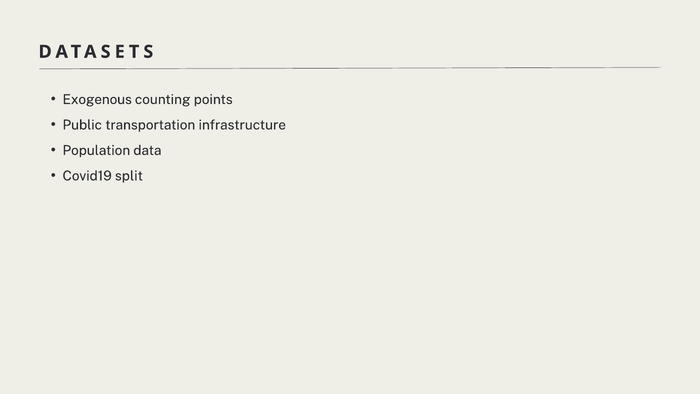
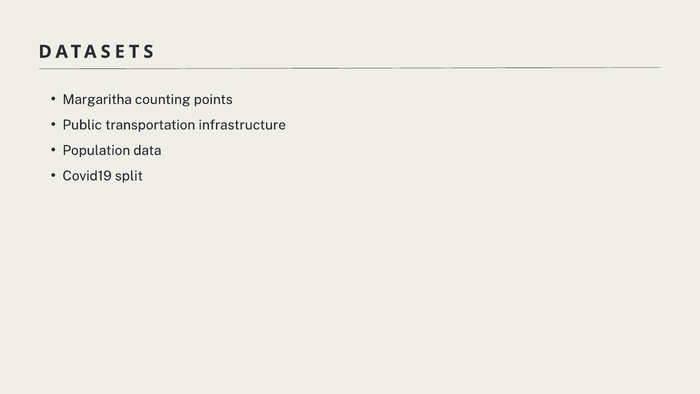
Exogenous: Exogenous -> Margaritha
